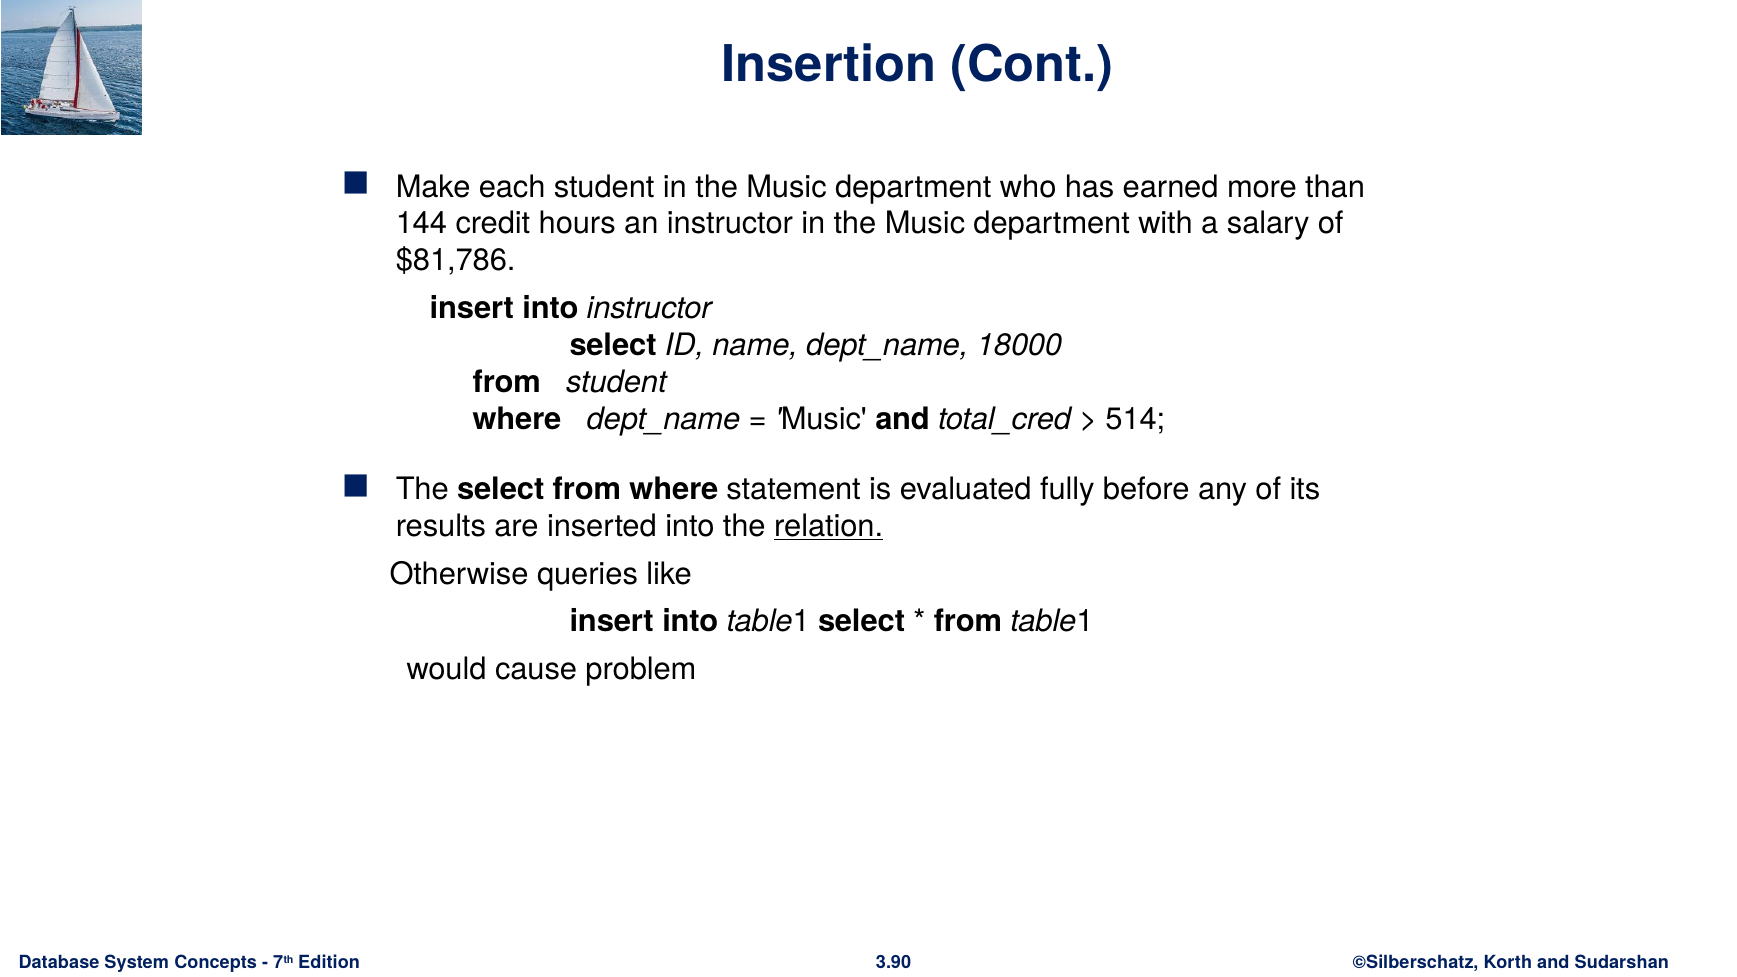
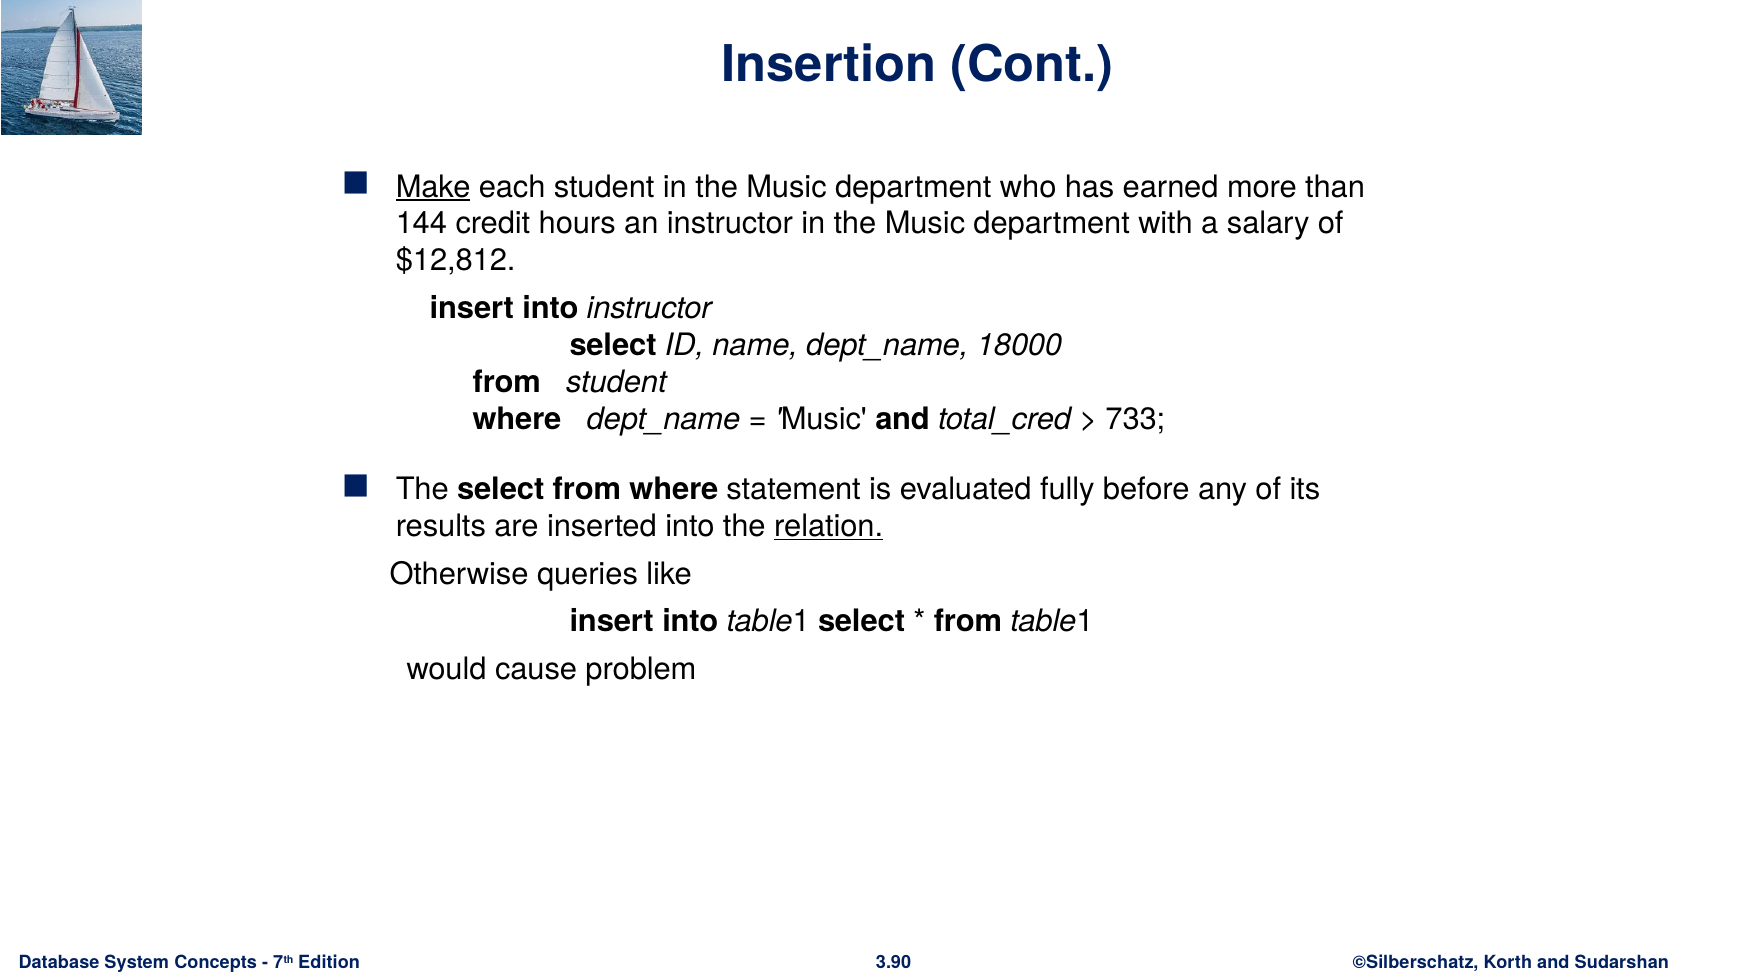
Make underline: none -> present
$81,786: $81,786 -> $12,812
514: 514 -> 733
